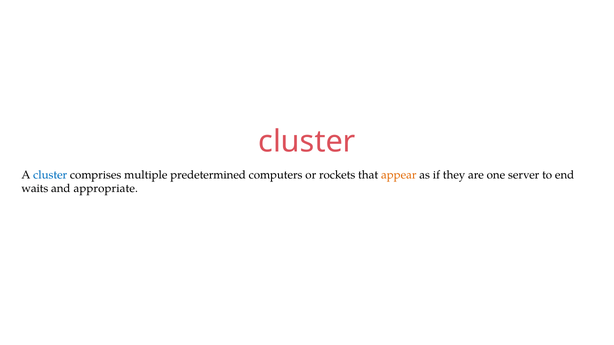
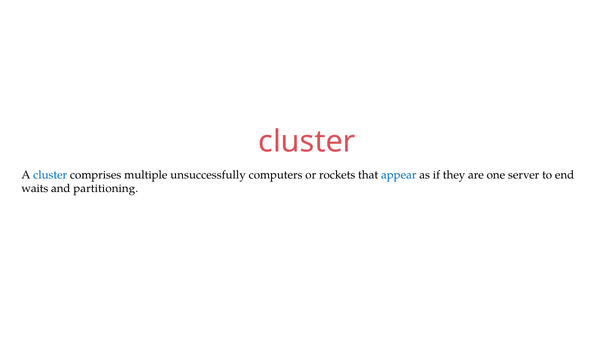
predetermined: predetermined -> unsuccessfully
appear colour: orange -> blue
appropriate: appropriate -> partitioning
